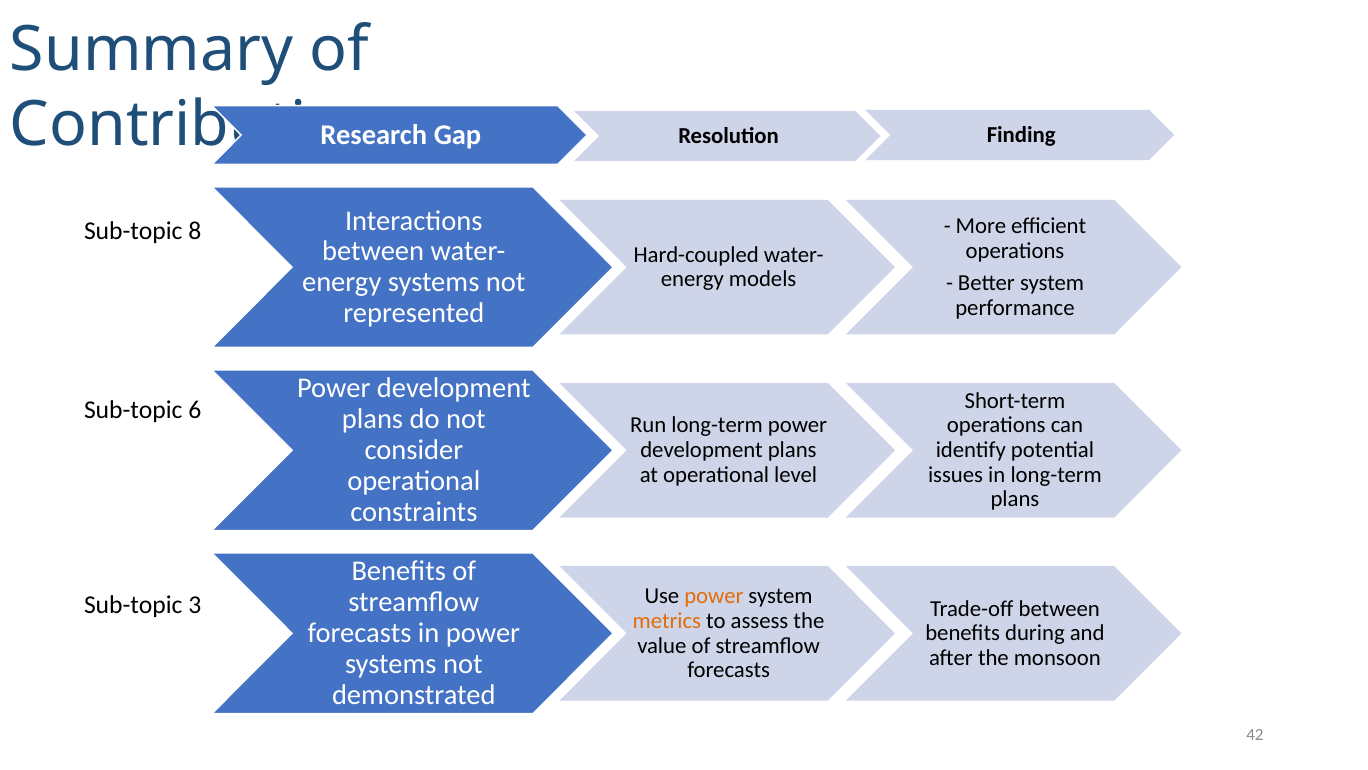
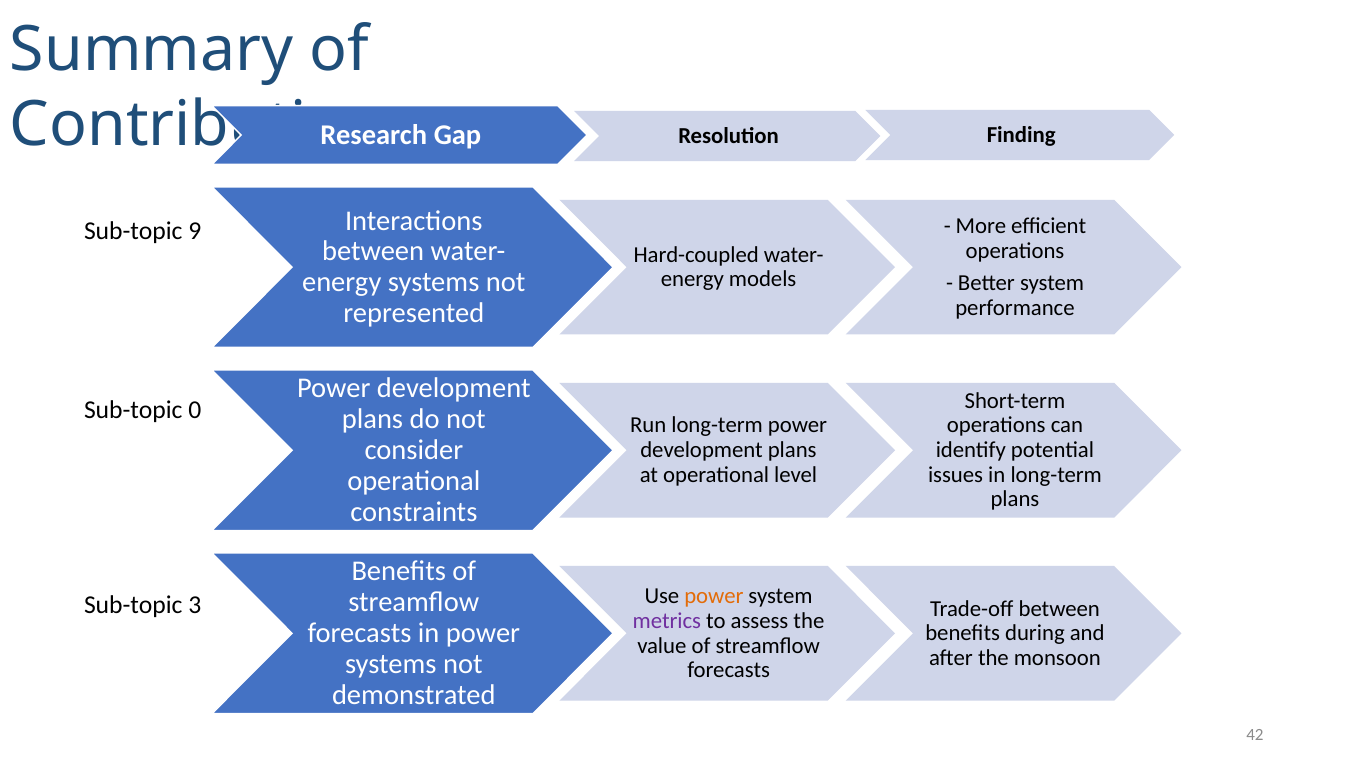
8: 8 -> 9
6: 6 -> 0
metrics colour: orange -> purple
